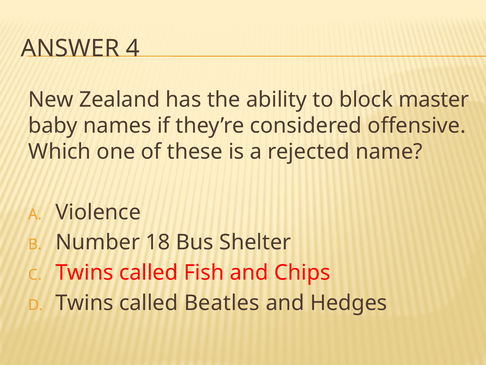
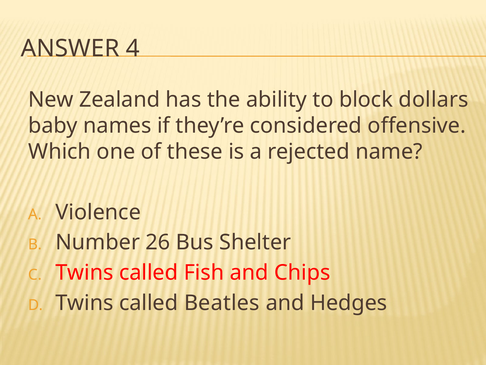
master: master -> dollars
18: 18 -> 26
